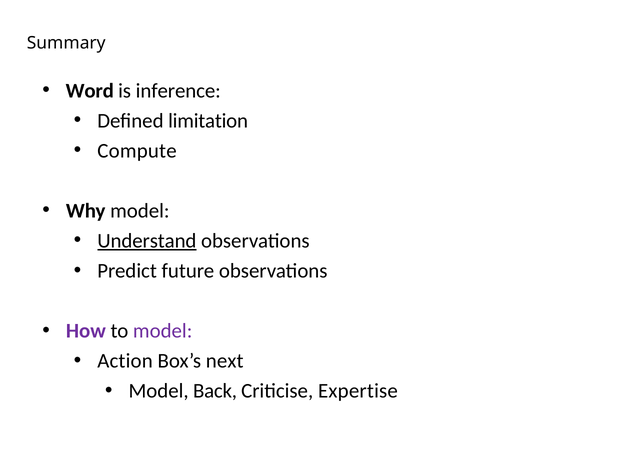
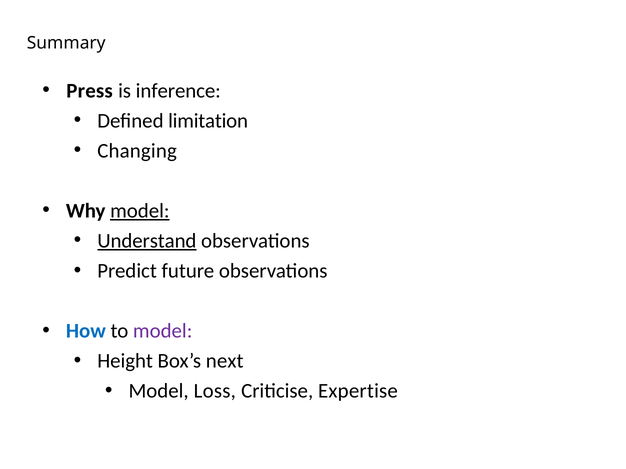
Word: Word -> Press
Compute: Compute -> Changing
model at (140, 211) underline: none -> present
How colour: purple -> blue
Action: Action -> Height
Back: Back -> Loss
